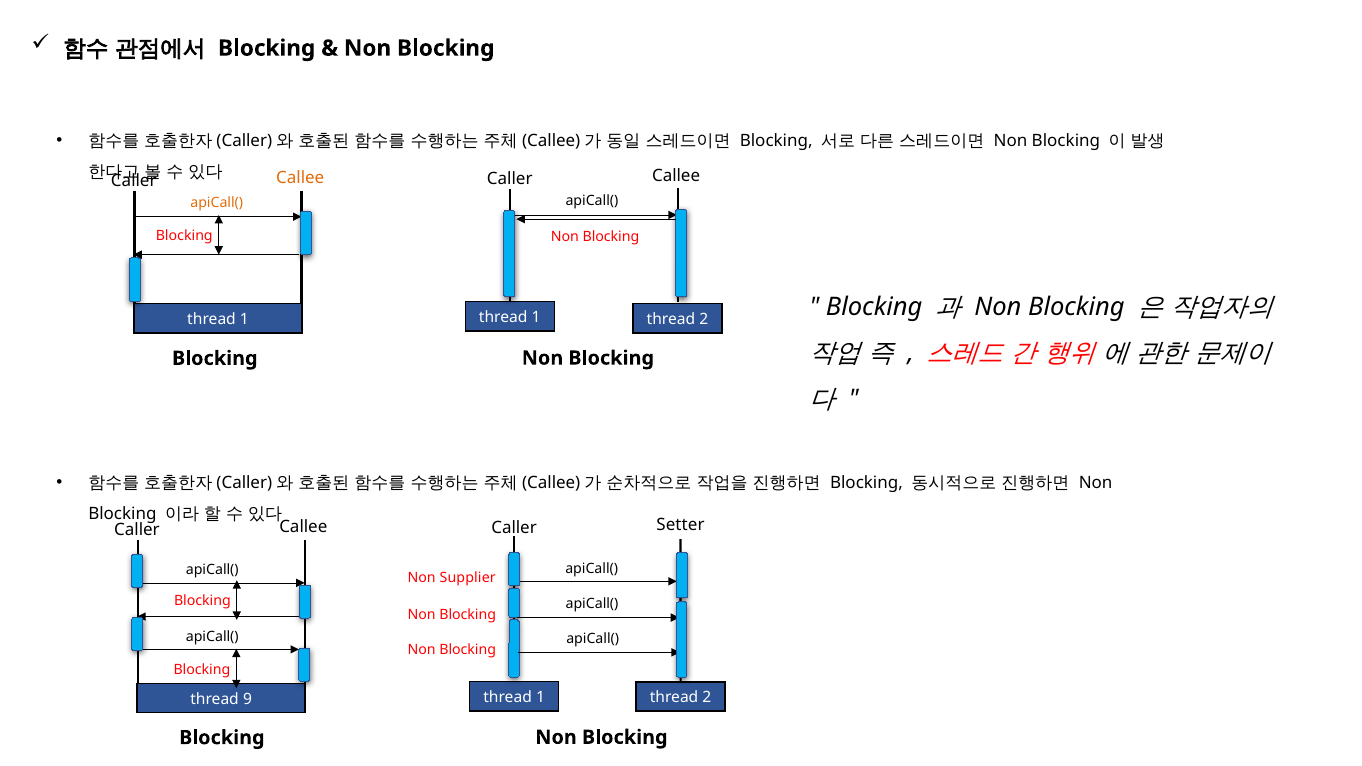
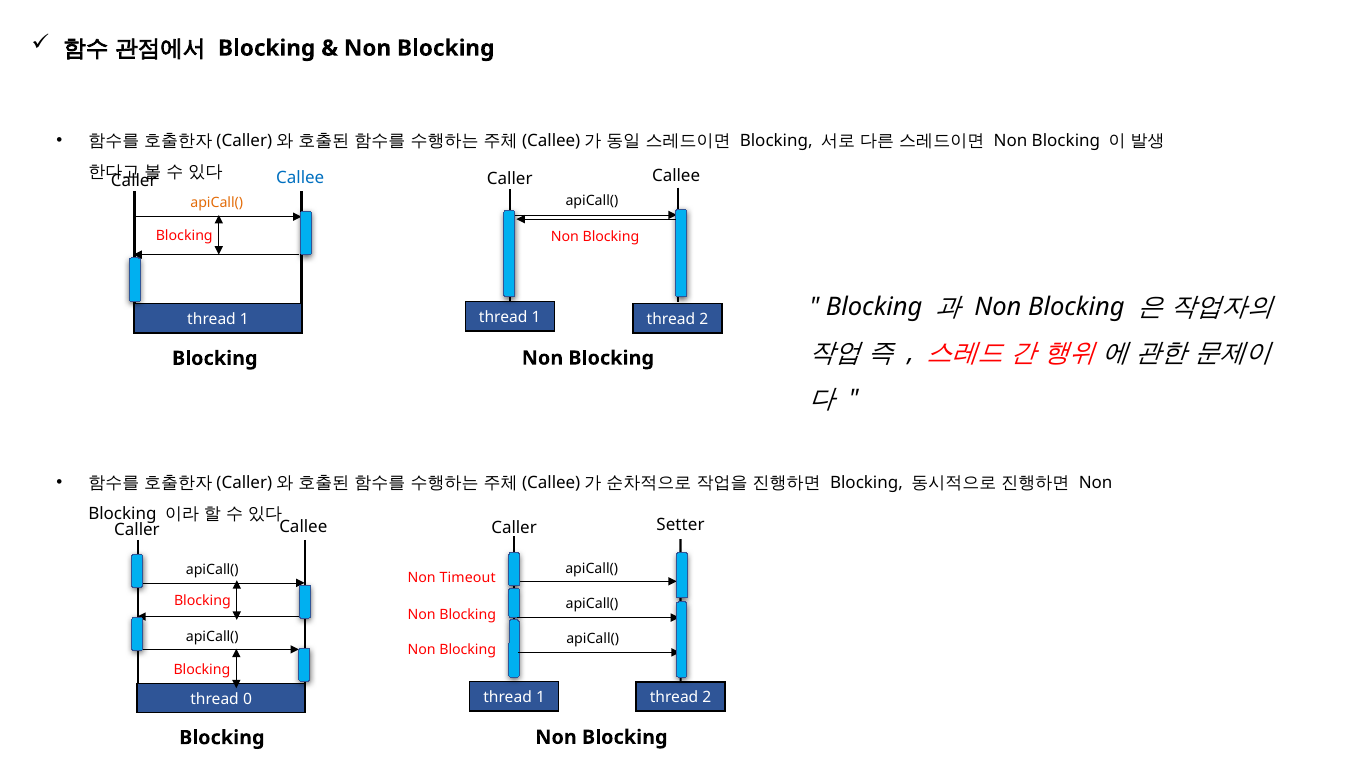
Callee at (300, 178) colour: orange -> blue
Supplier: Supplier -> Timeout
9: 9 -> 0
